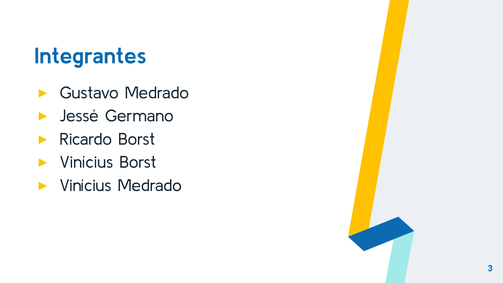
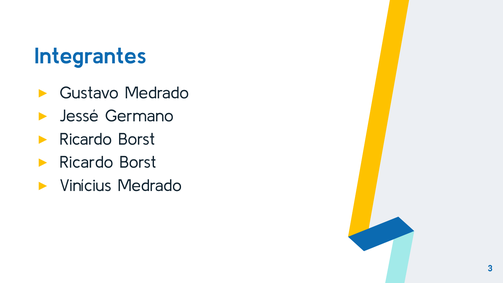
Vinícius at (86, 162): Vinícius -> Ricardo
